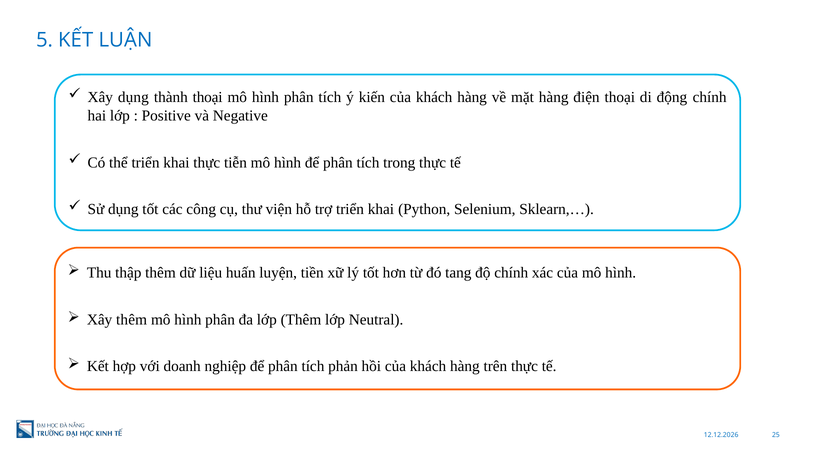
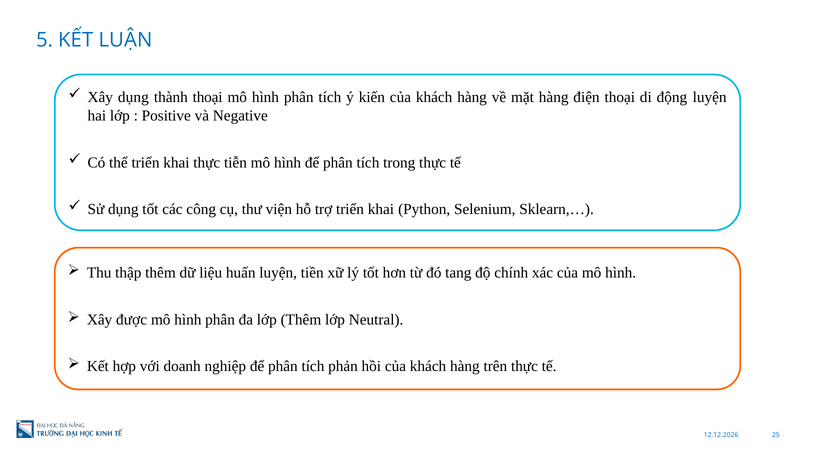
động chính: chính -> luyện
Xây thêm: thêm -> được
